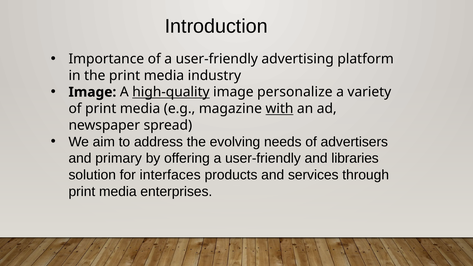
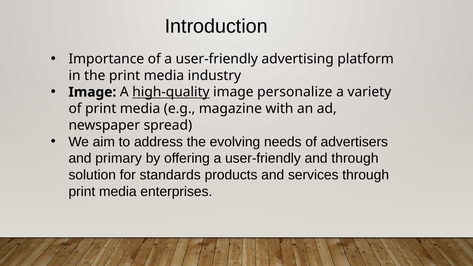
with underline: present -> none
and libraries: libraries -> through
interfaces: interfaces -> standards
